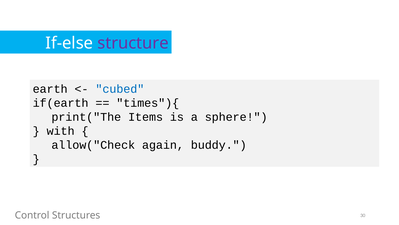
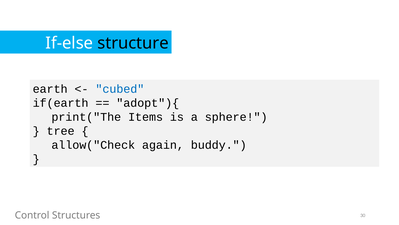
structure colour: purple -> black
times"){: times"){ -> adopt"){
with: with -> tree
